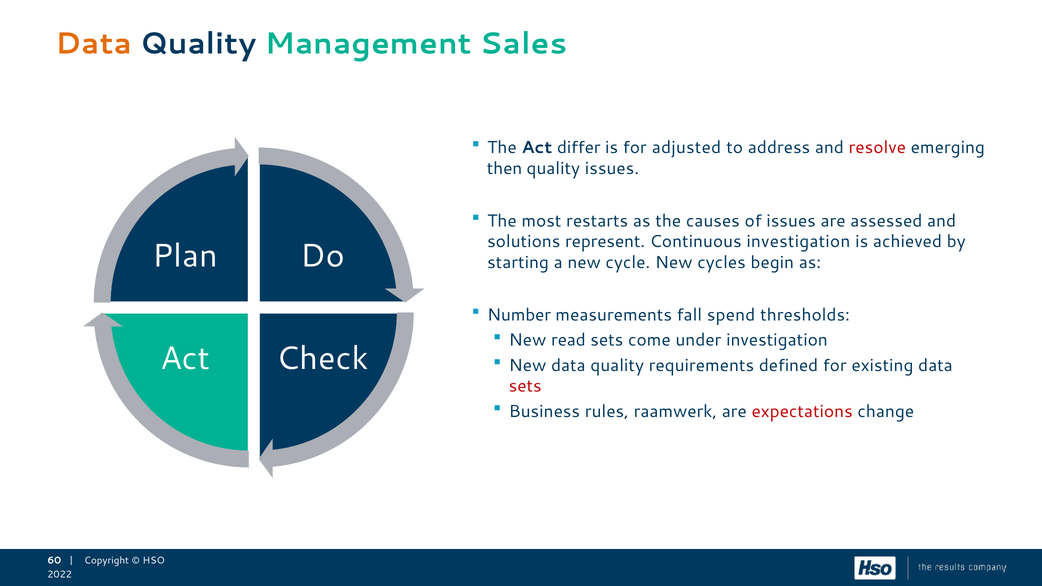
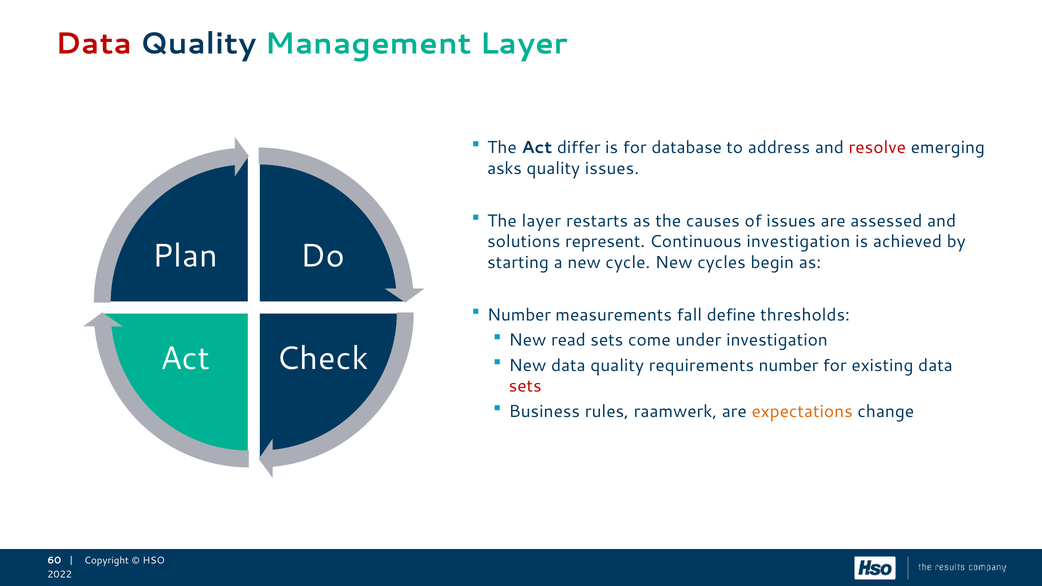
Data at (93, 44) colour: orange -> red
Management Sales: Sales -> Layer
adjusted: adjusted -> database
then: then -> asks
The most: most -> layer
spend: spend -> define
requirements defined: defined -> number
expectations colour: red -> orange
